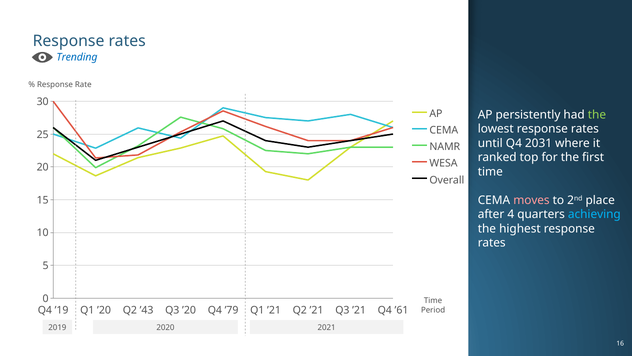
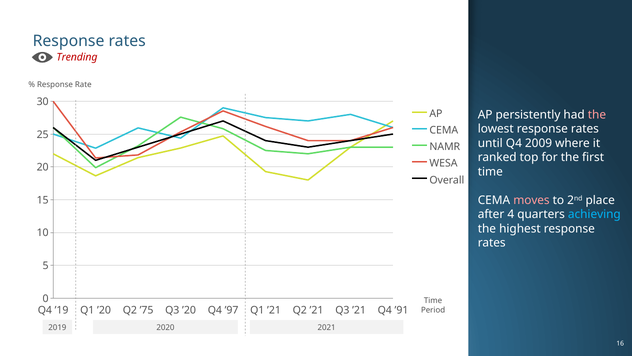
Trending colour: blue -> red
the at (597, 115) colour: light green -> pink
2031: 2031 -> 2009
’43: ’43 -> ’75
’79: ’79 -> ’97
’61: ’61 -> ’91
